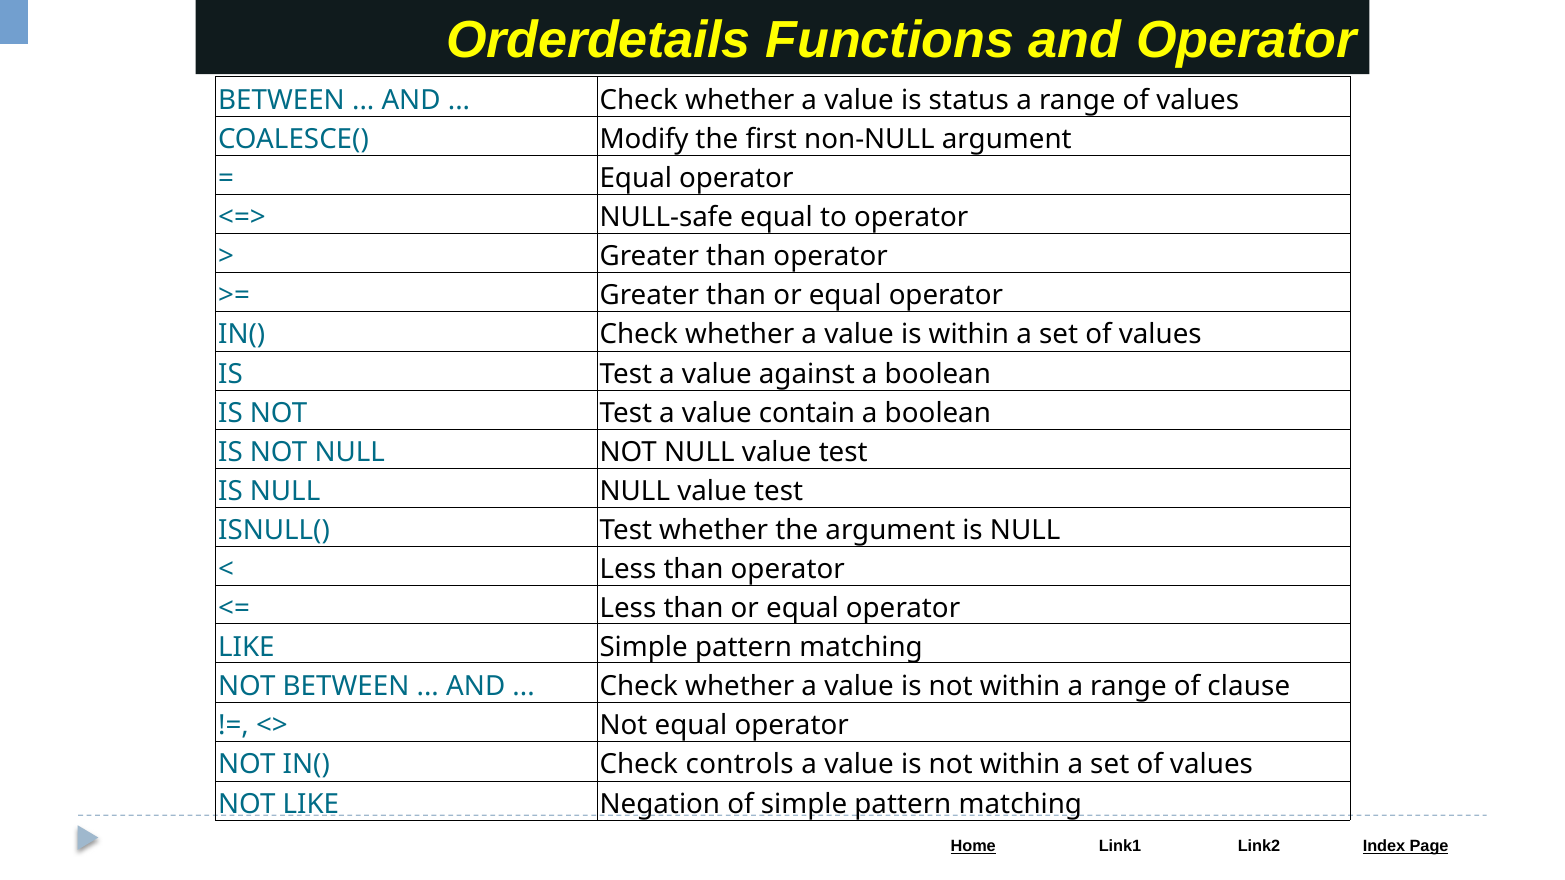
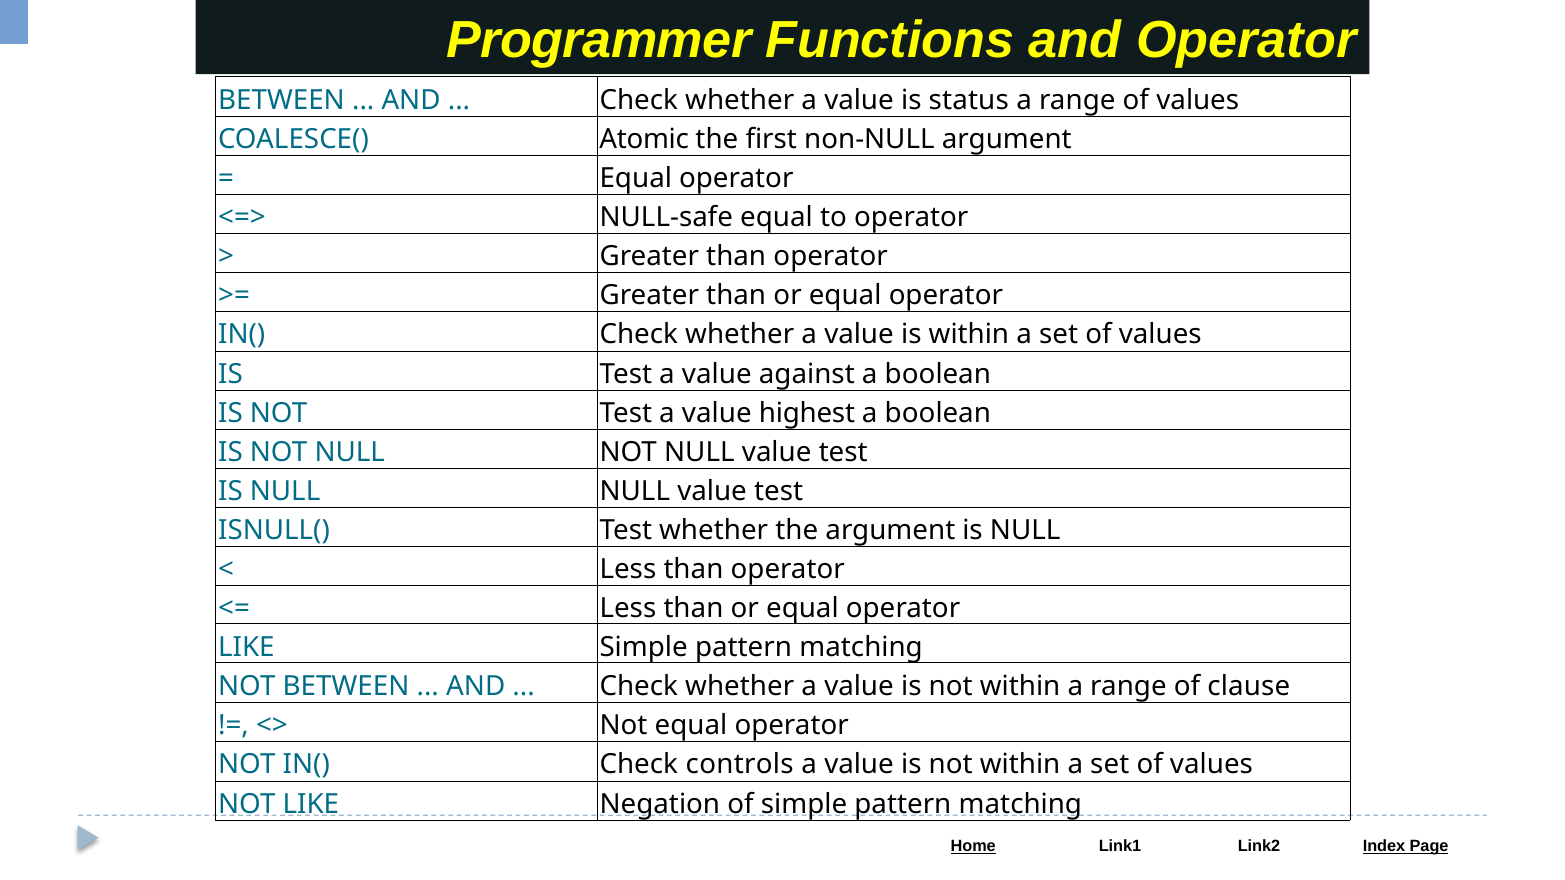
Orderdetails: Orderdetails -> Programmer
Modify: Modify -> Atomic
contain: contain -> highest
